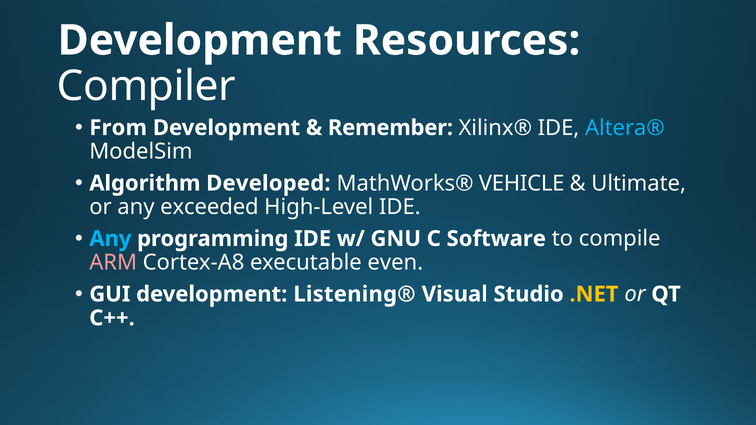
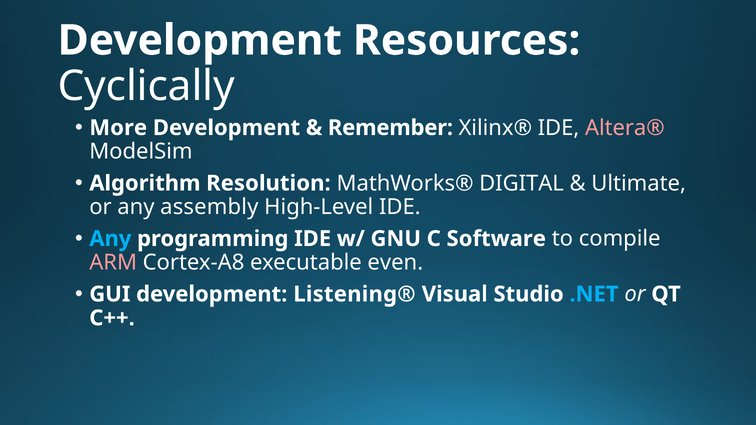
Compiler: Compiler -> Cyclically
From: From -> More
Altera® colour: light blue -> pink
Developed: Developed -> Resolution
VEHICLE: VEHICLE -> DIGITAL
exceeded: exceeded -> assembly
.NET colour: yellow -> light blue
